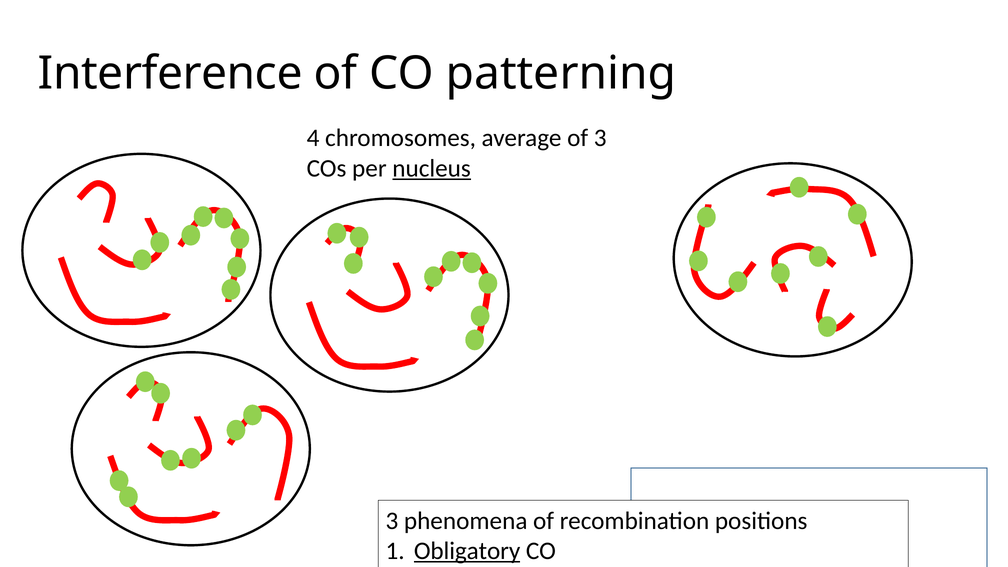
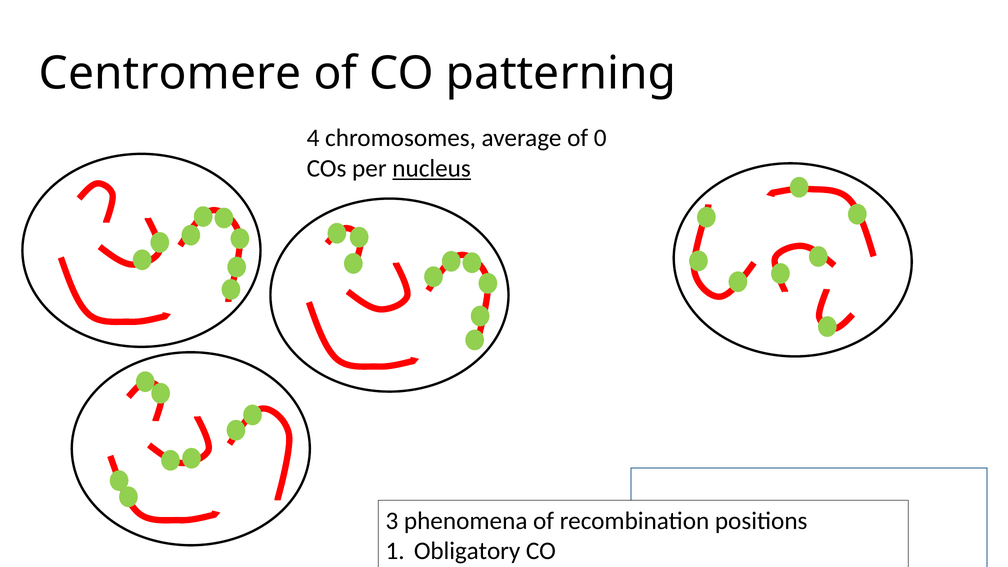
Interference at (170, 73): Interference -> Centromere
of 3: 3 -> 0
Obligatory underline: present -> none
